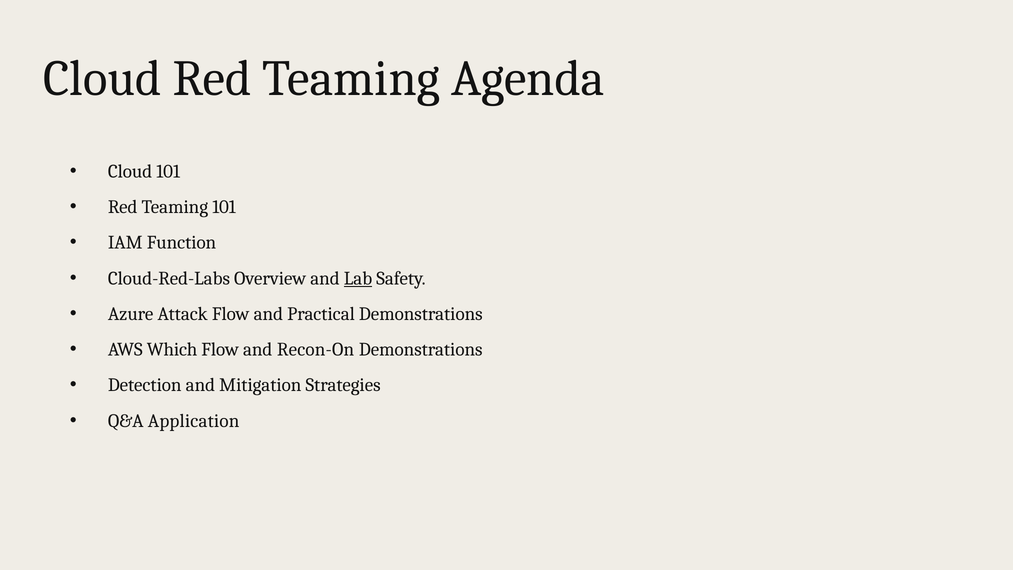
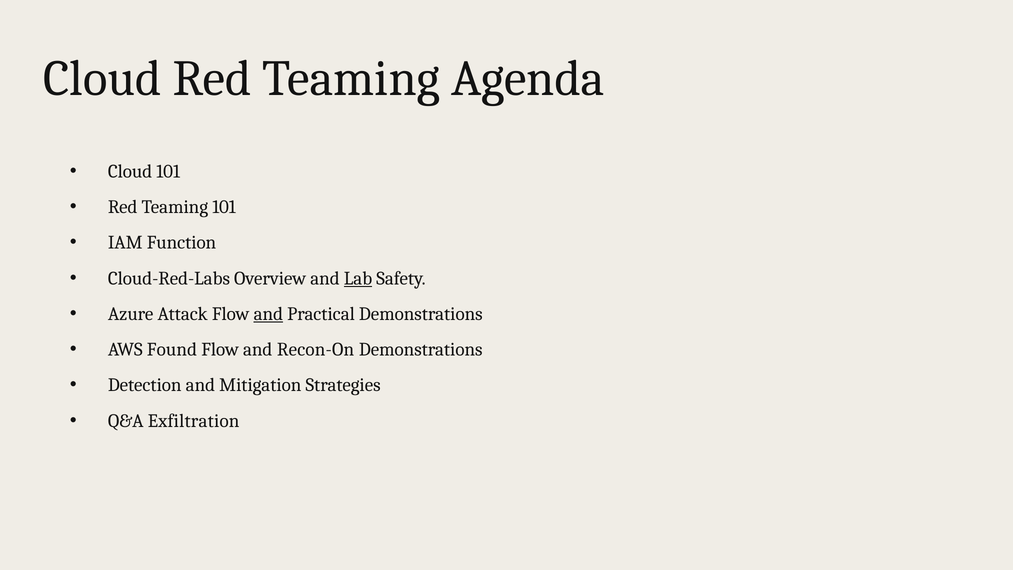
and at (268, 314) underline: none -> present
Which: Which -> Found
Application: Application -> Exfiltration
